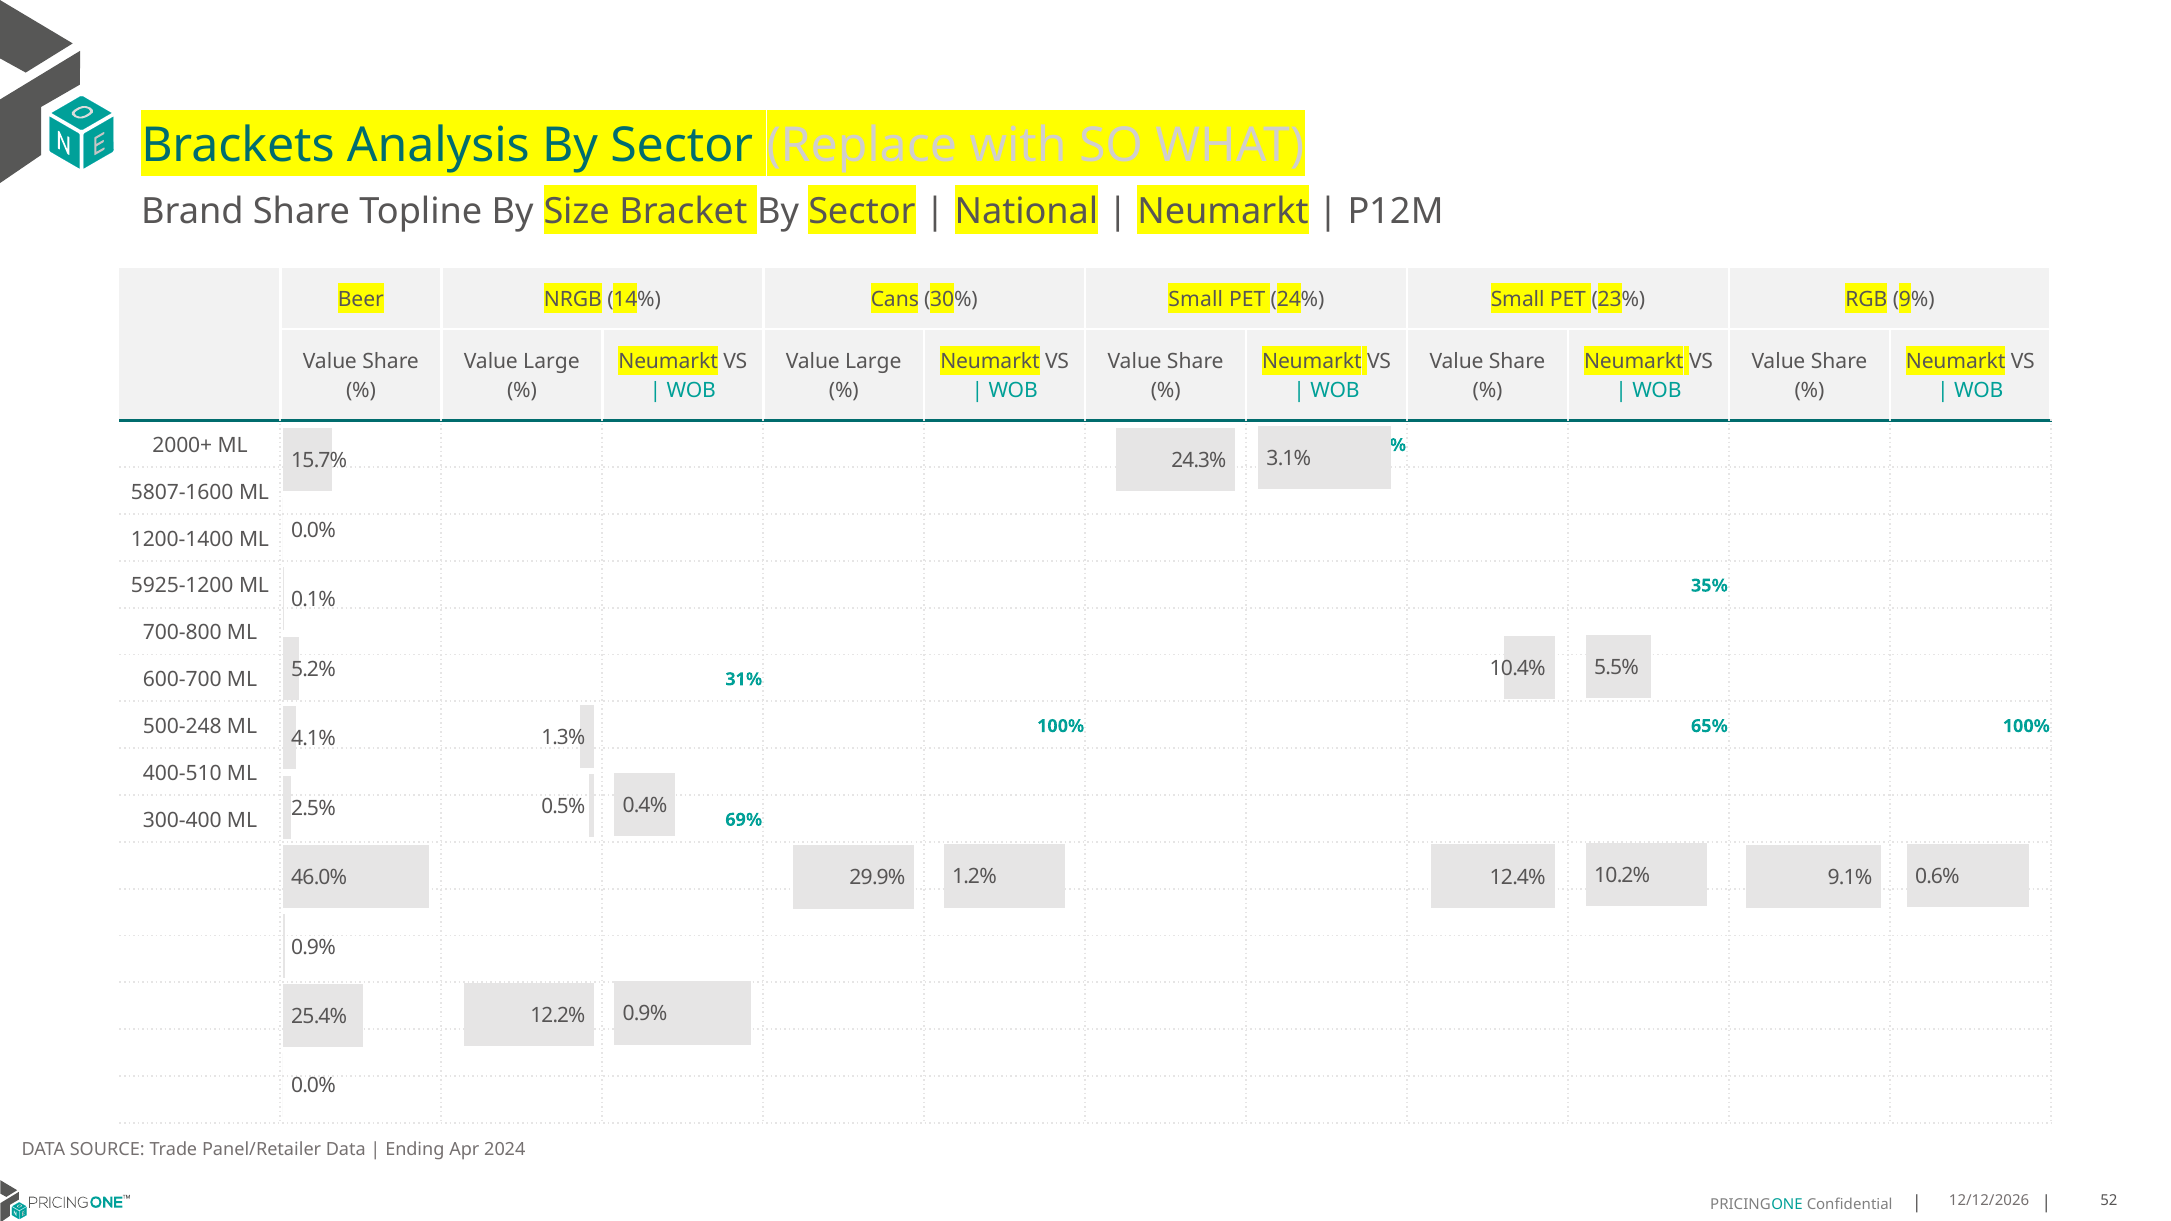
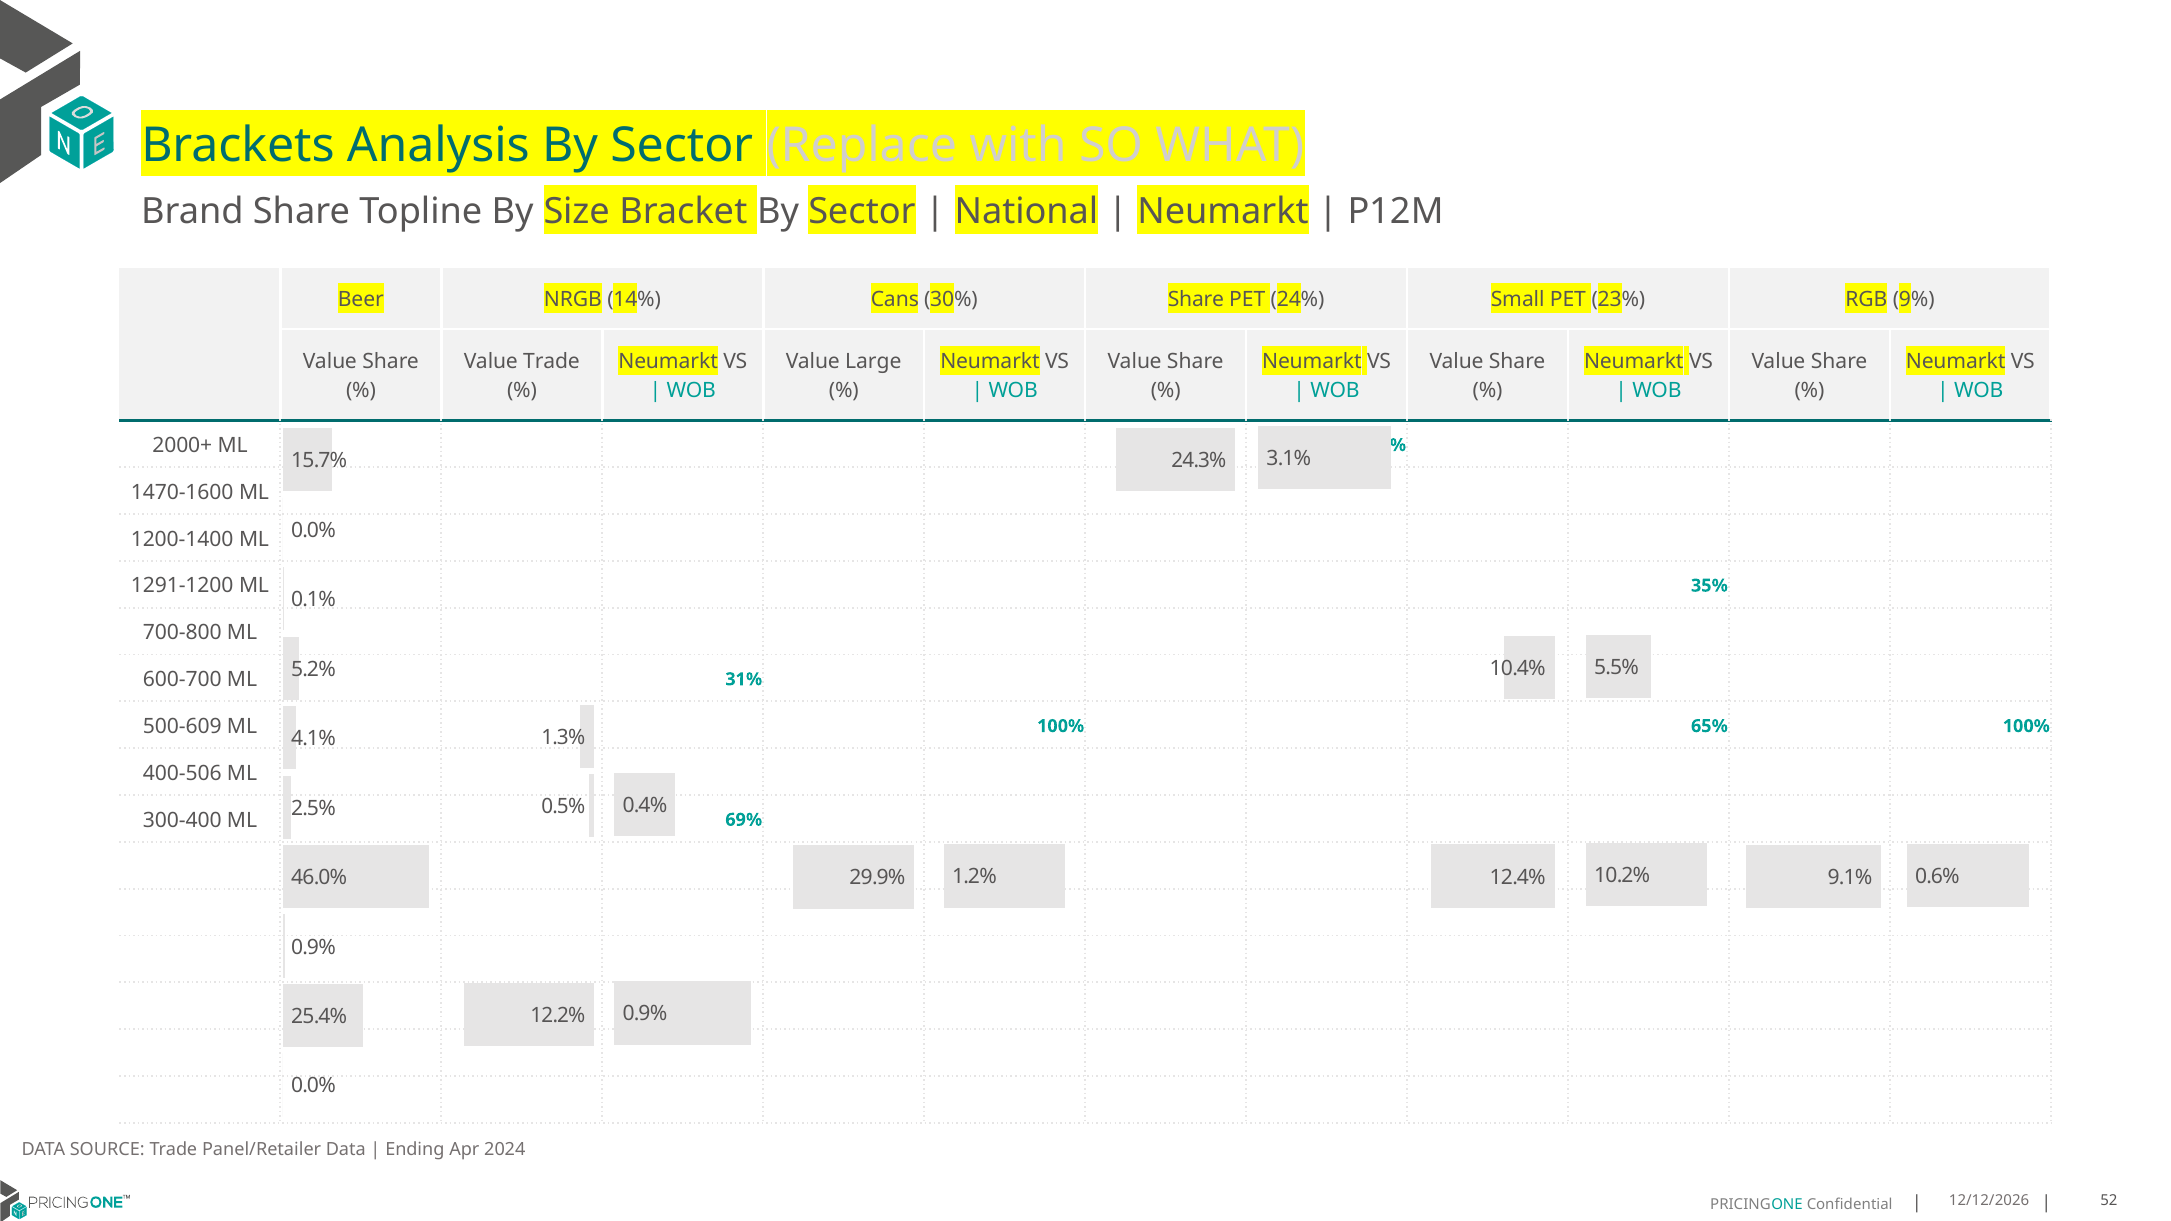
30% Small: Small -> Share
Large at (551, 362): Large -> Trade
5807-1600: 5807-1600 -> 1470-1600
5925-1200: 5925-1200 -> 1291-1200
500-248: 500-248 -> 500-609
400-510: 400-510 -> 400-506
